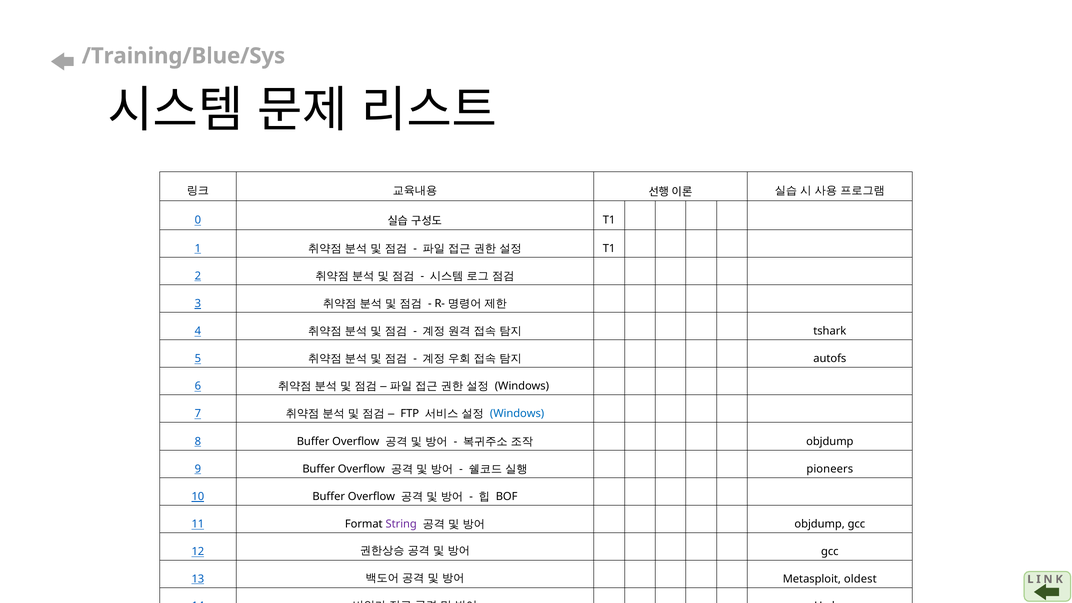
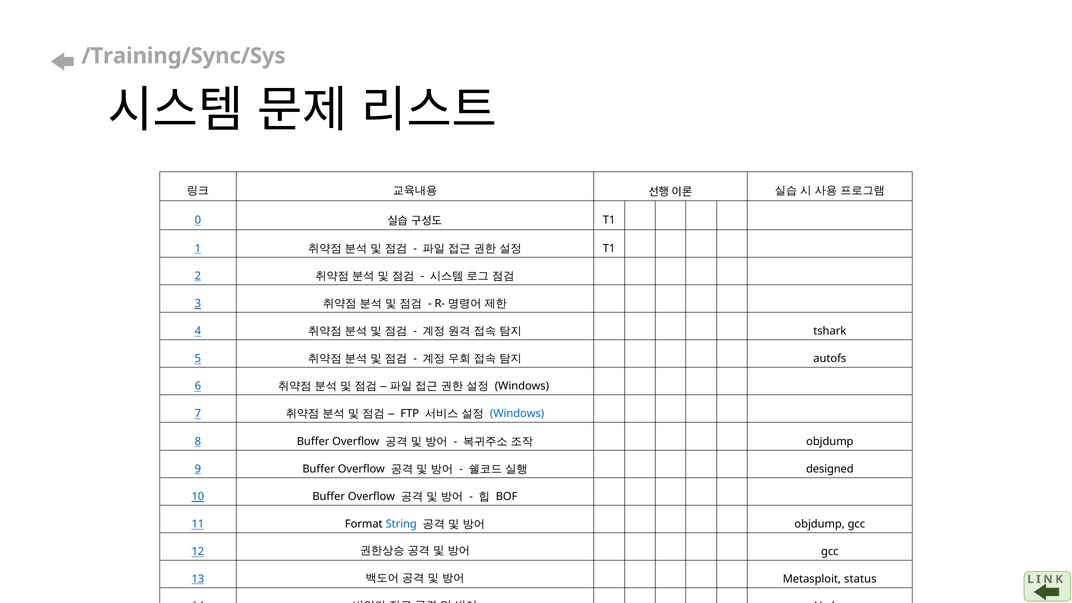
/Training/Blue/Sys: /Training/Blue/Sys -> /Training/Sync/Sys
pioneers: pioneers -> designed
String colour: purple -> blue
oldest: oldest -> status
